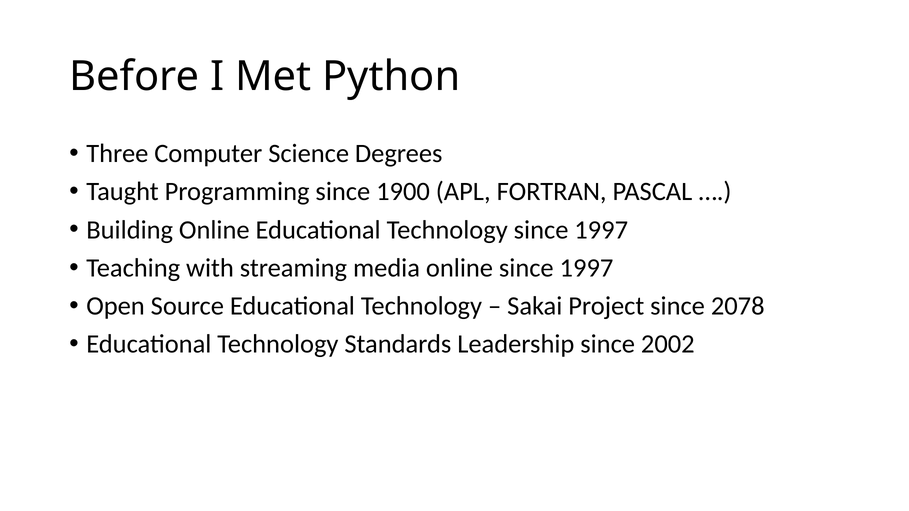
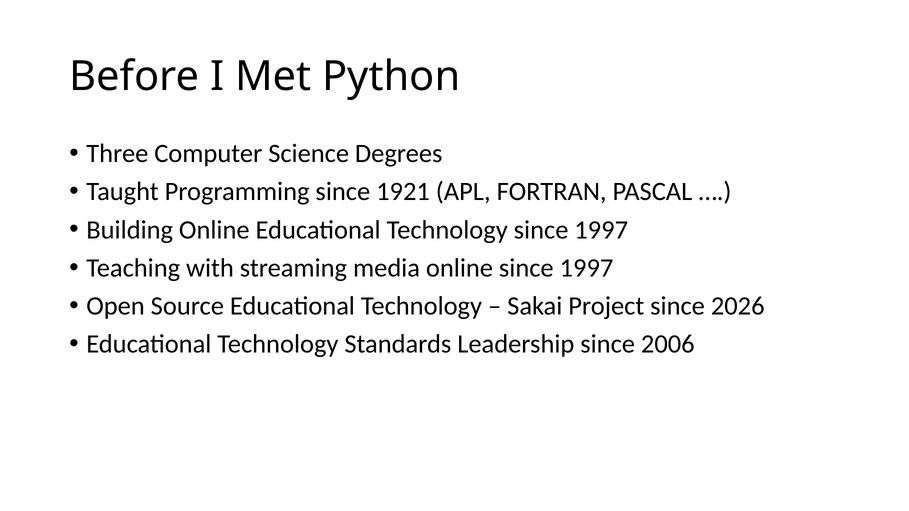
1900: 1900 -> 1921
2078: 2078 -> 2026
2002: 2002 -> 2006
